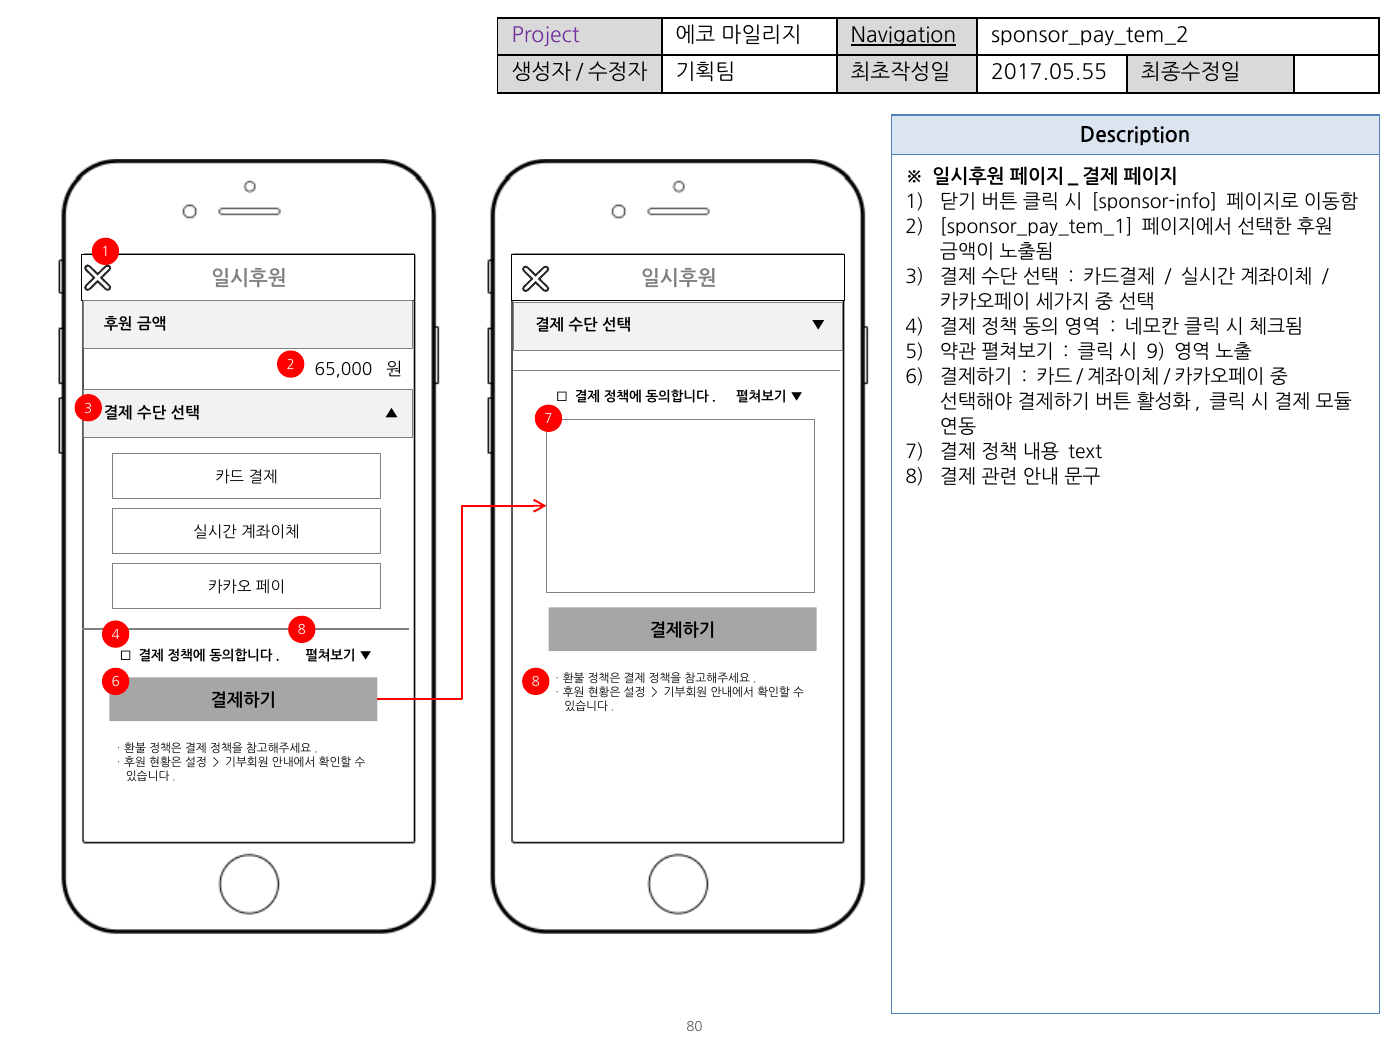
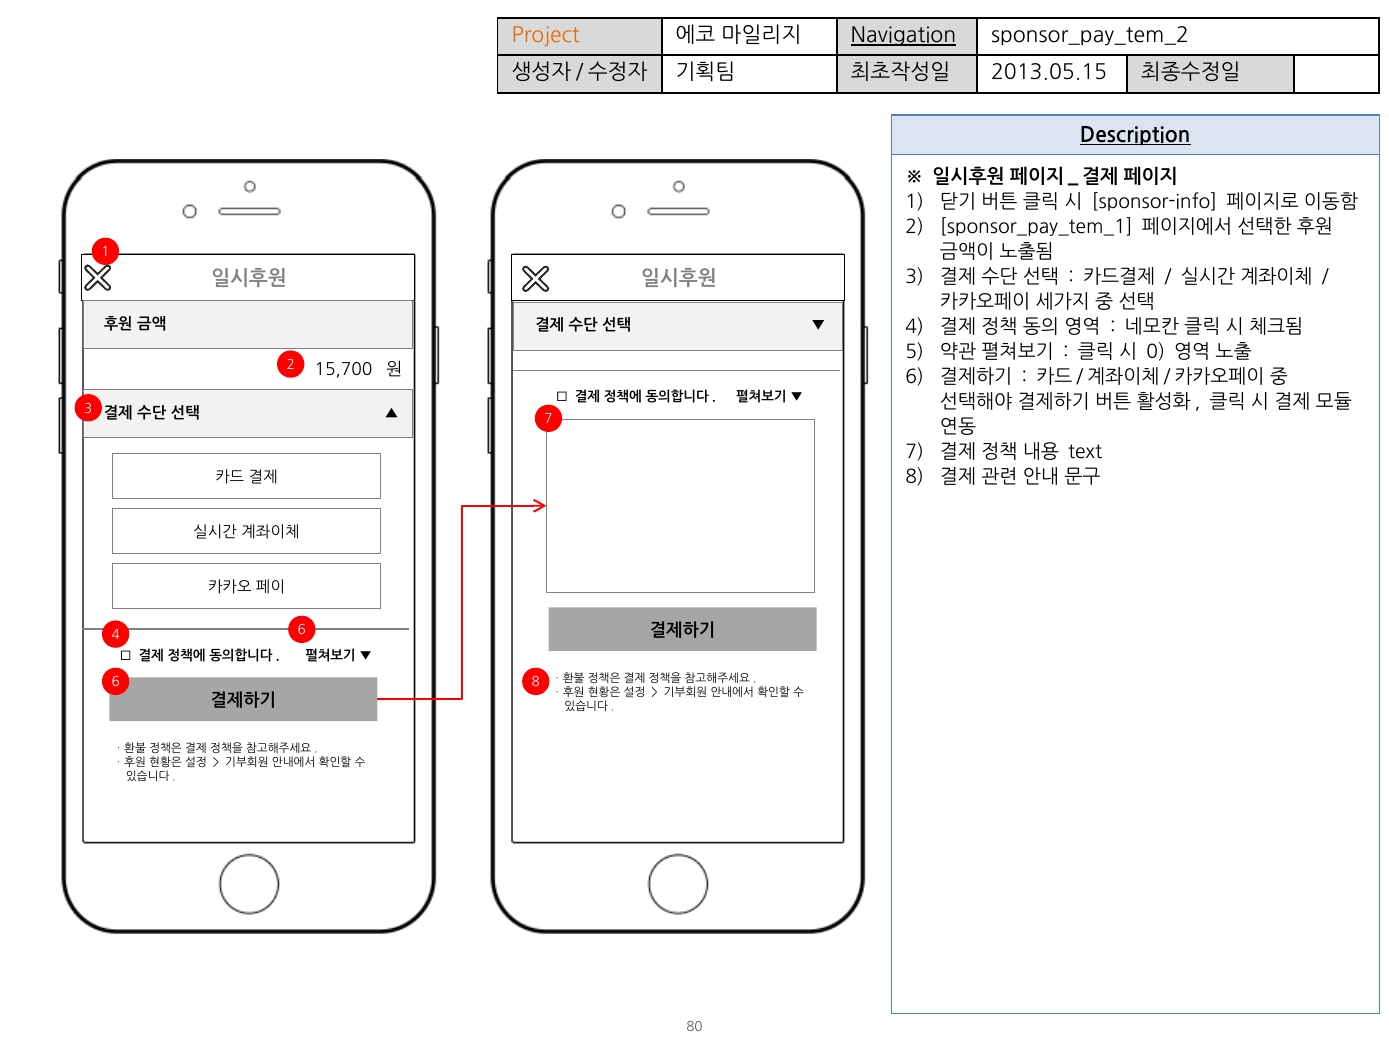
Project colour: purple -> orange
2017.05.55: 2017.05.55 -> 2013.05.15
Description underline: none -> present
9: 9 -> 0
65,000: 65,000 -> 15,700
4 8: 8 -> 6
